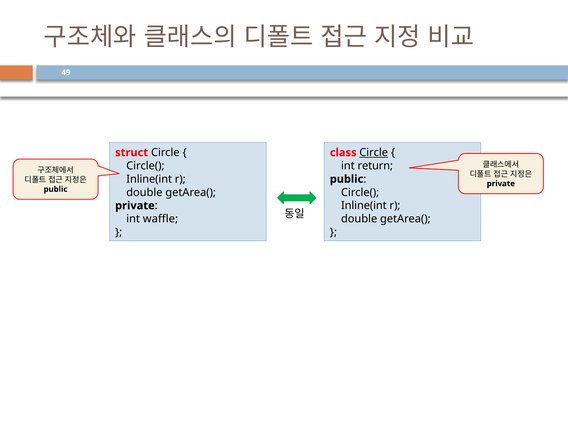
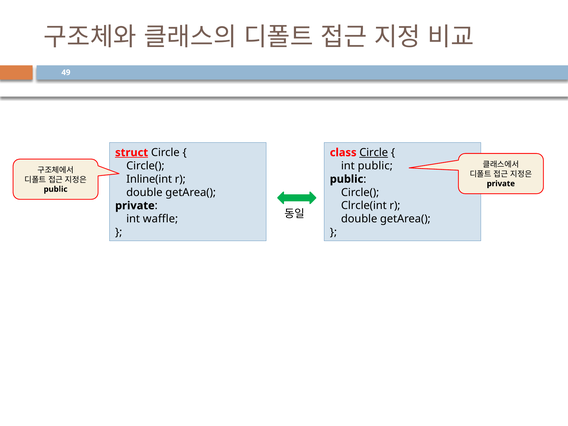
struct underline: none -> present
int return: return -> public
Inline(int at (364, 206): Inline(int -> Clrcle(int
